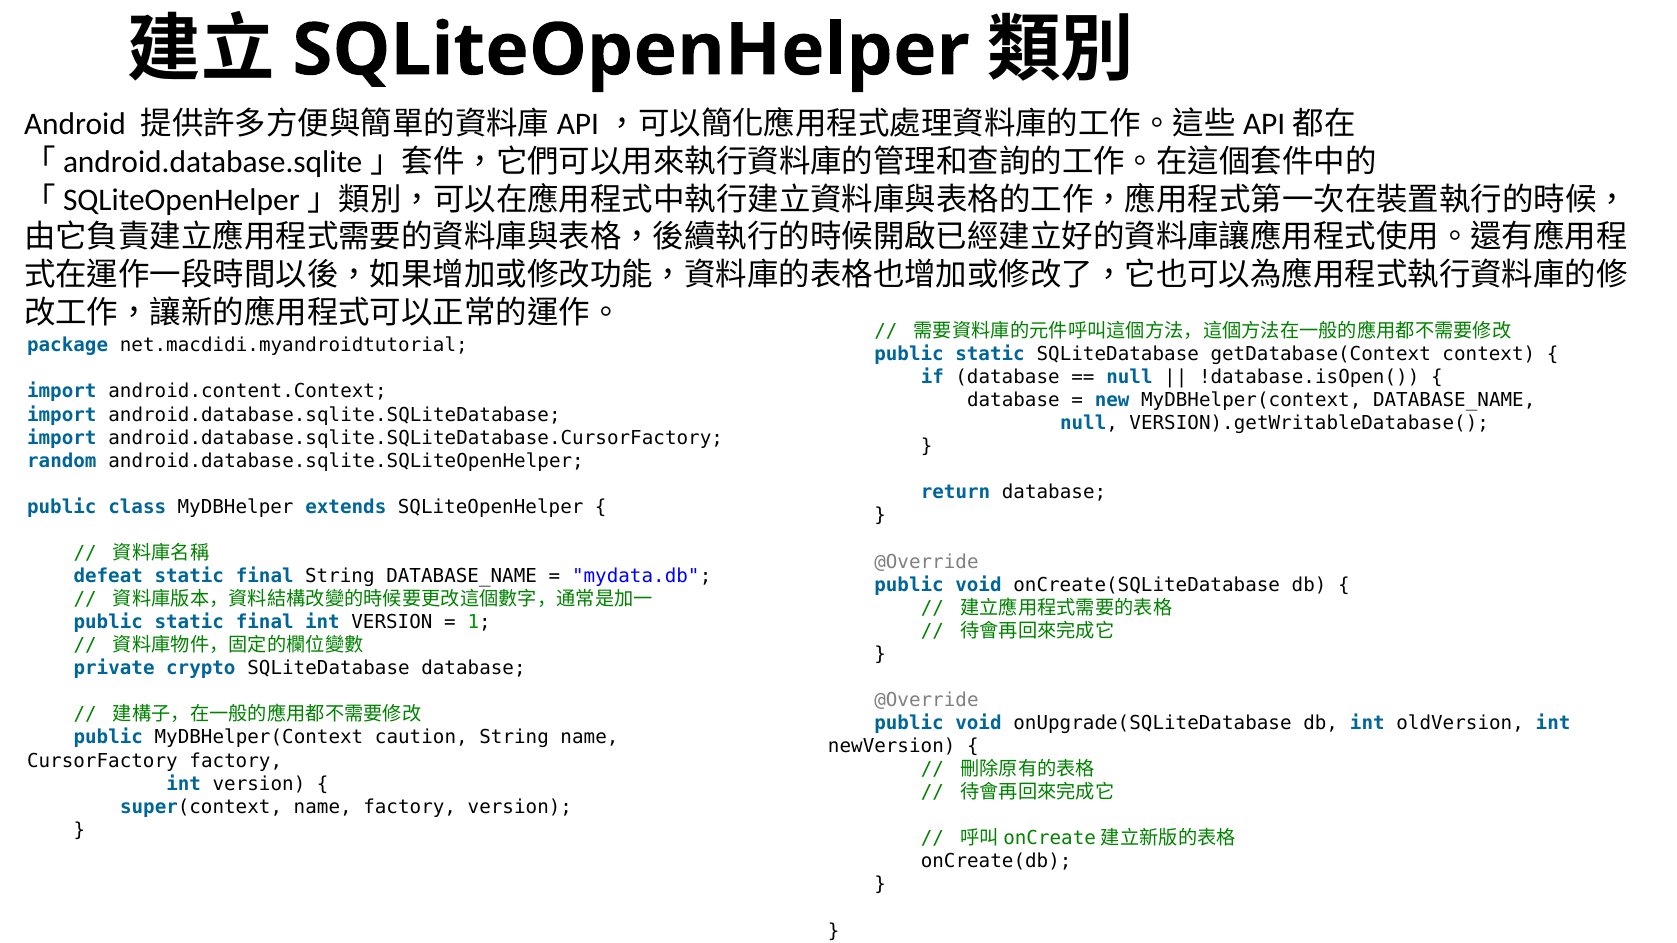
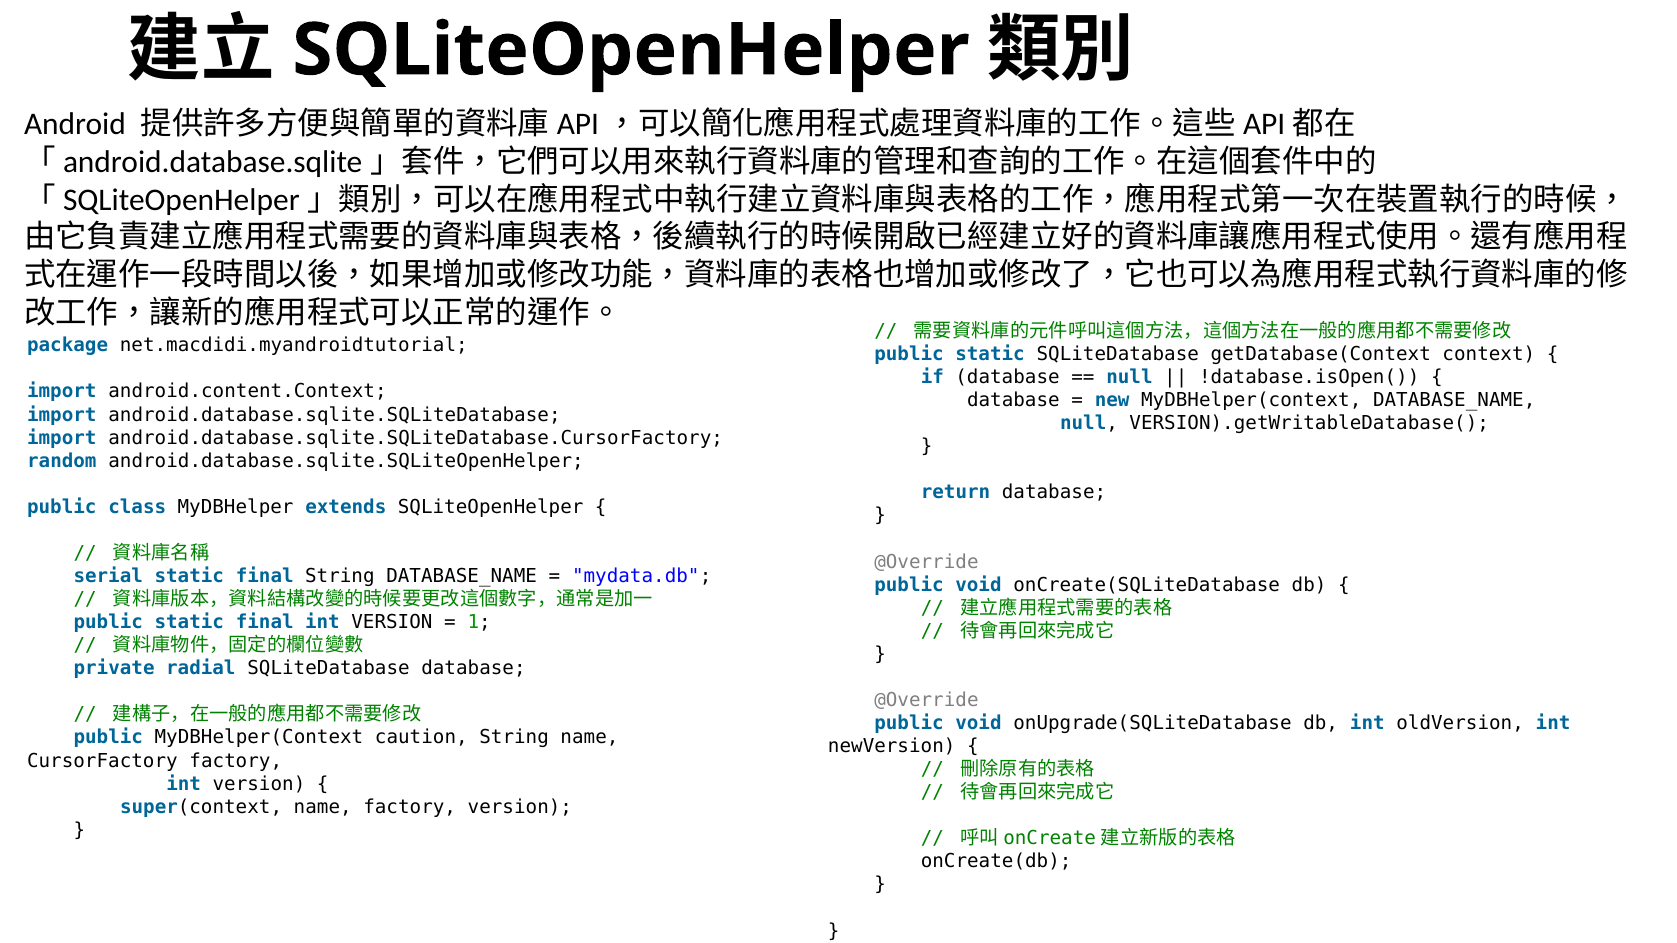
defeat: defeat -> serial
crypto: crypto -> radial
